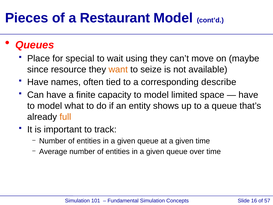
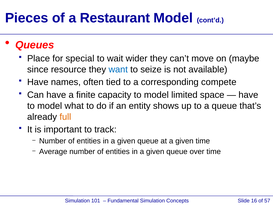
using: using -> wider
want colour: orange -> blue
describe: describe -> compete
